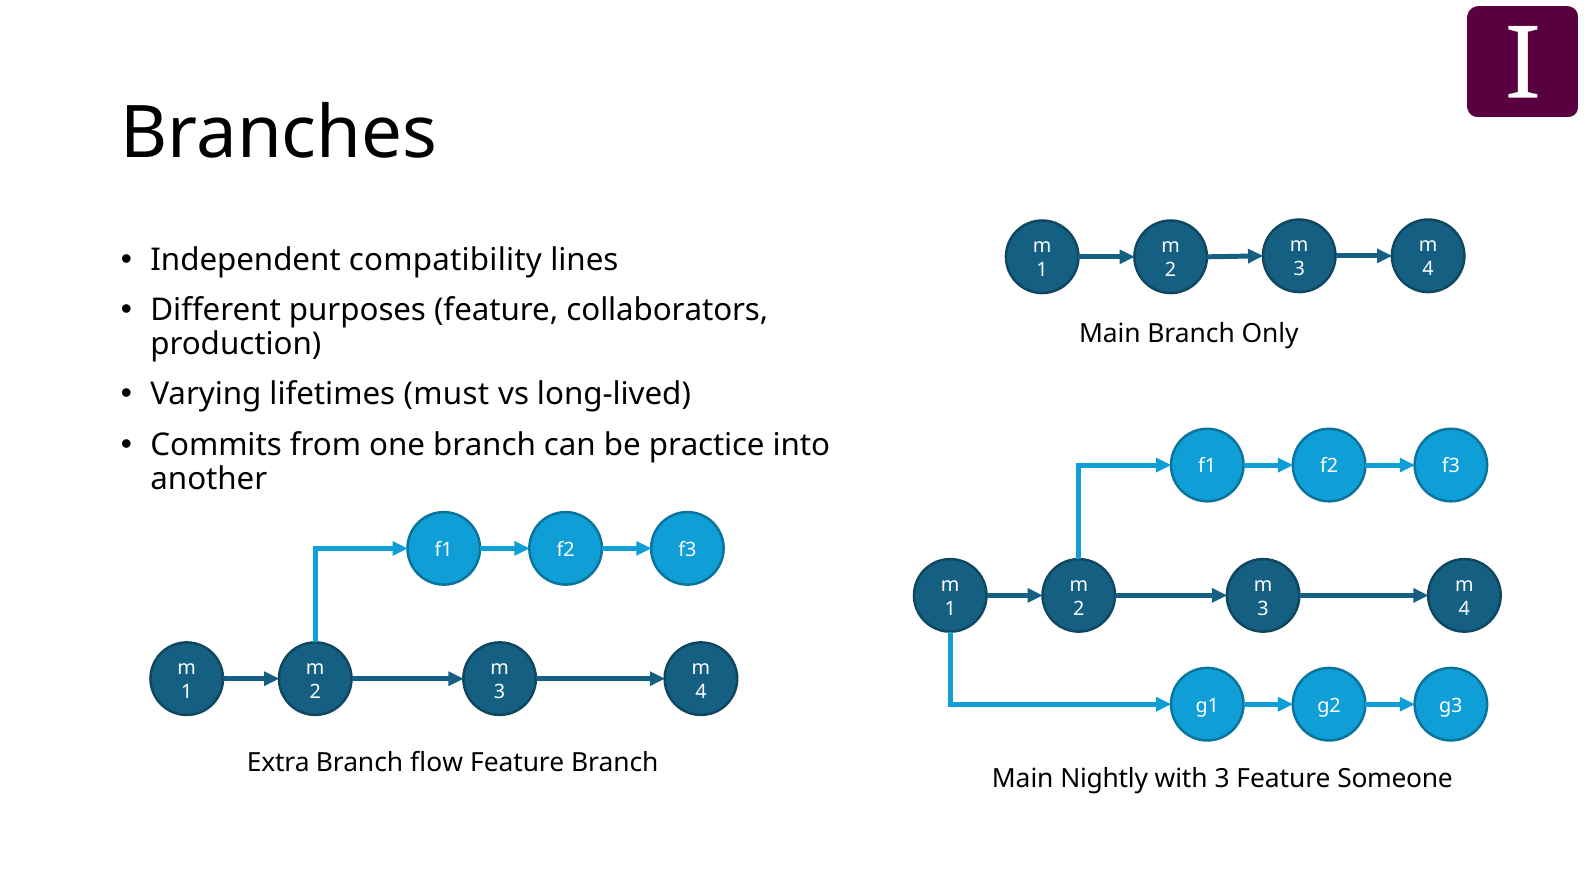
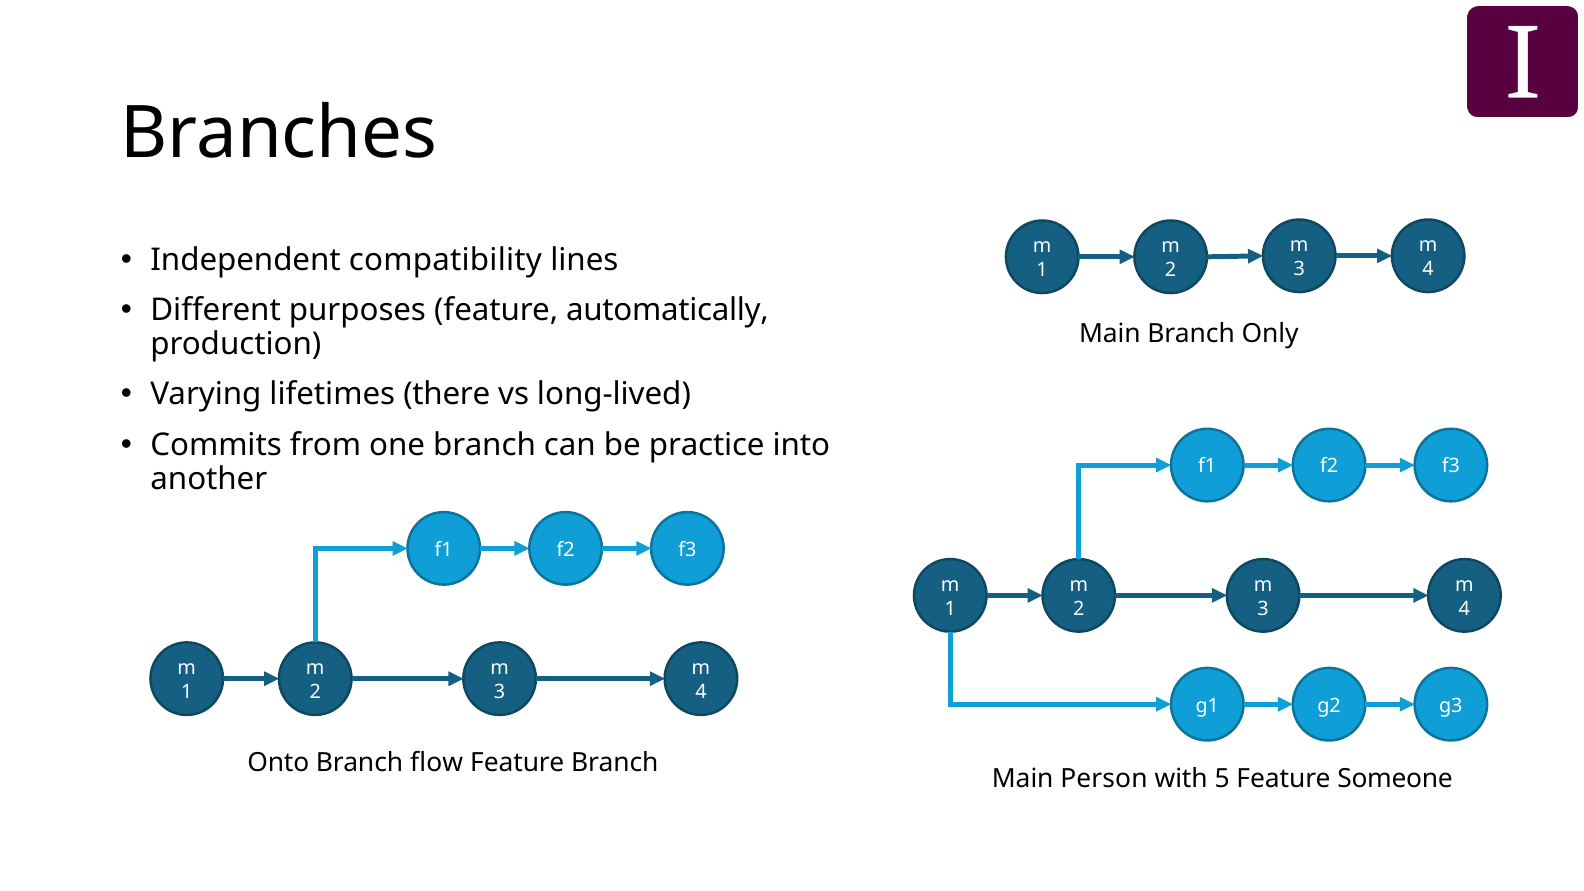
collaborators: collaborators -> automatically
must: must -> there
Extra: Extra -> Onto
Nightly: Nightly -> Person
with 3: 3 -> 5
